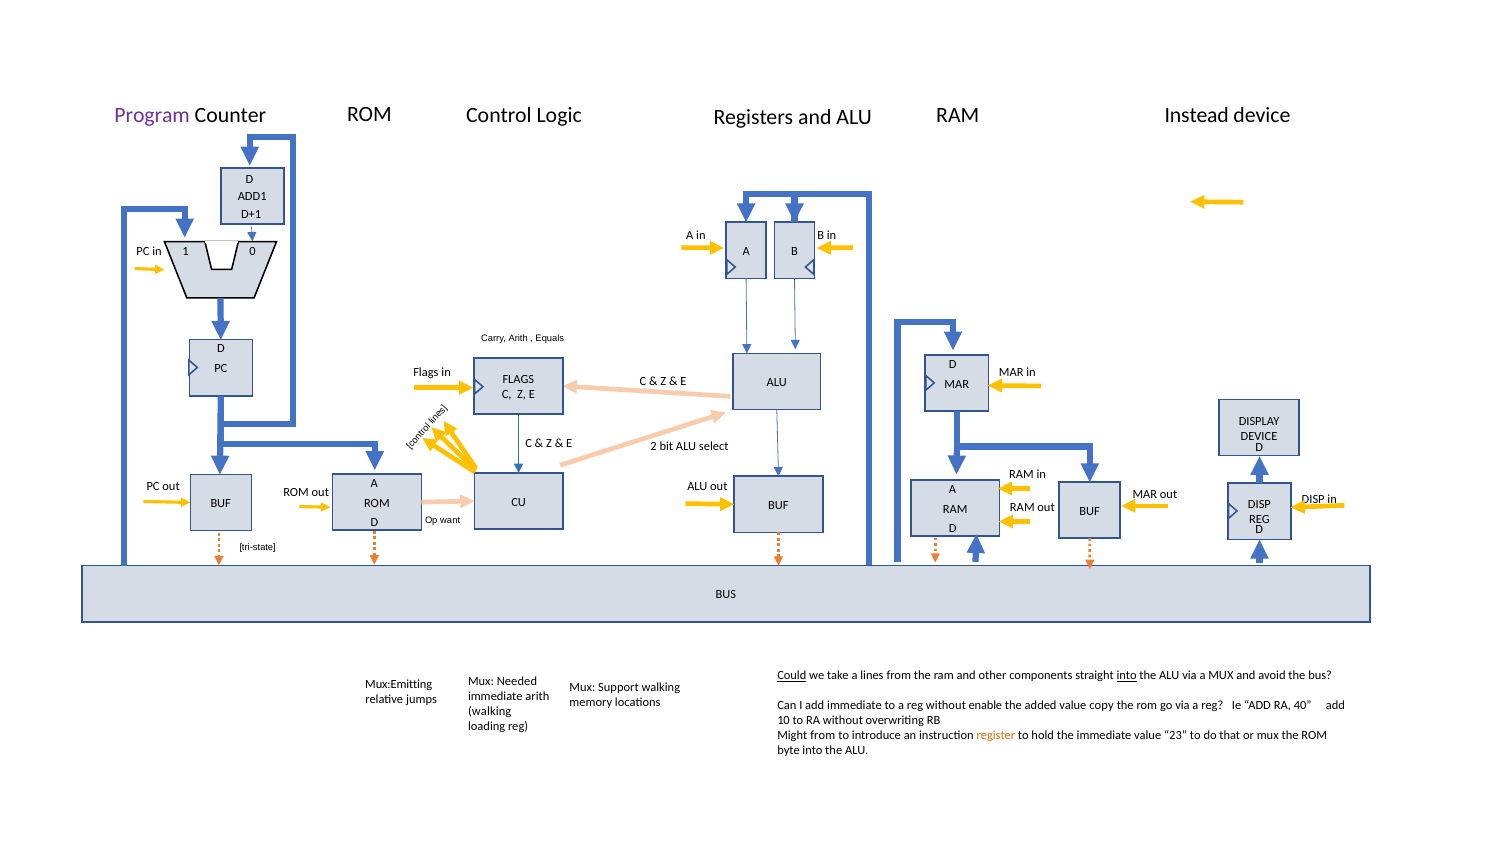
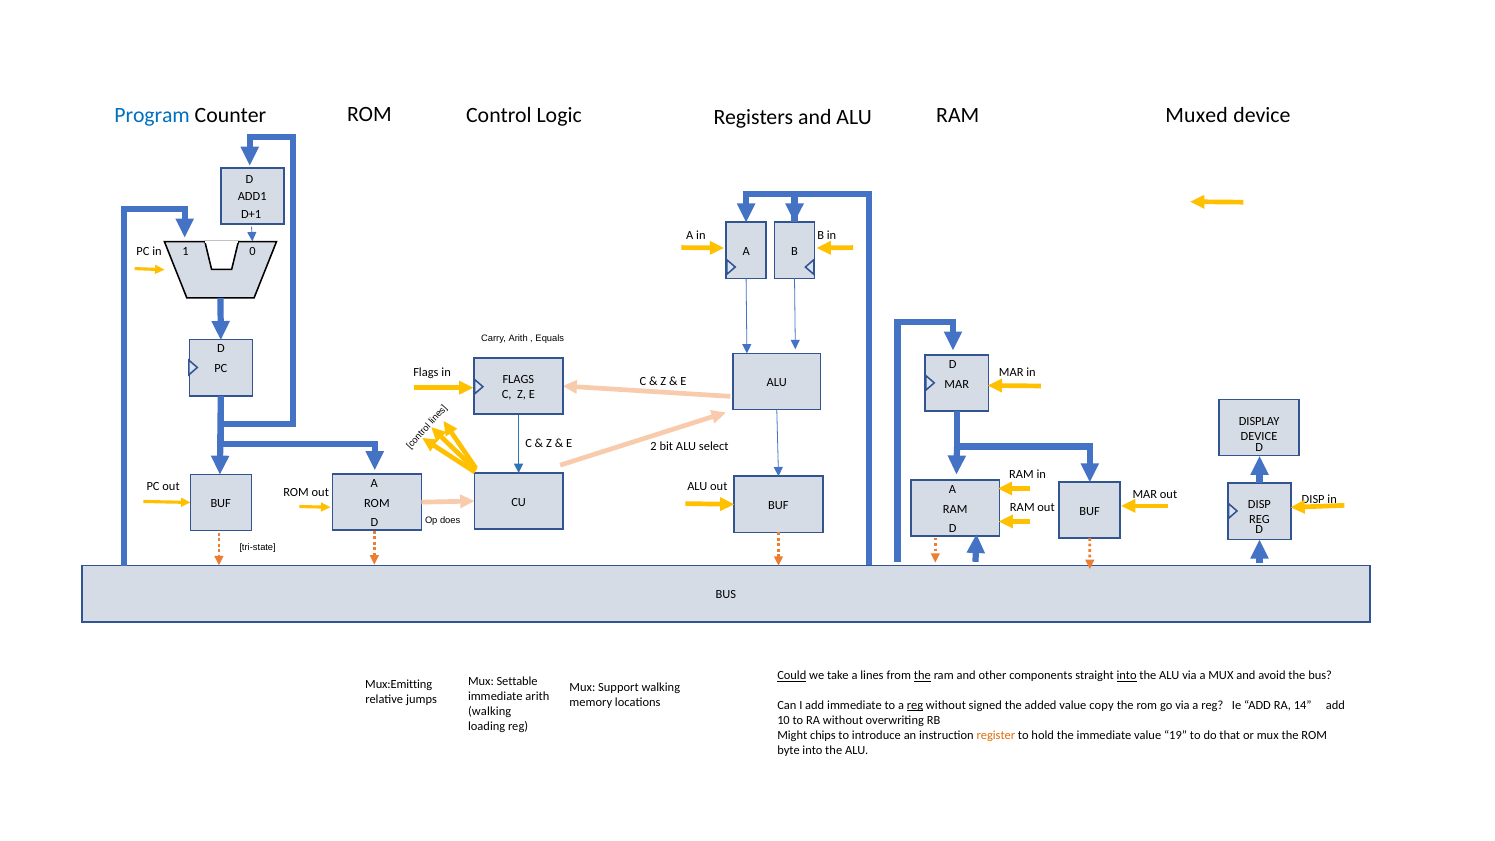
Instead: Instead -> Muxed
Program colour: purple -> blue
want: want -> does
the at (922, 675) underline: none -> present
Needed: Needed -> Settable
reg at (915, 705) underline: none -> present
enable: enable -> signed
40: 40 -> 14
Might from: from -> chips
23: 23 -> 19
